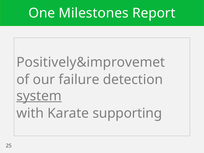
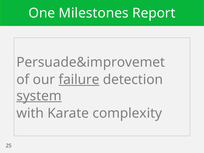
Positively&improvemet: Positively&improvemet -> Persuade&improvemet
failure underline: none -> present
supporting: supporting -> complexity
